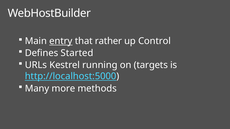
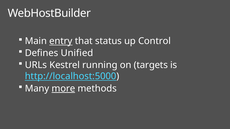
rather: rather -> status
Started: Started -> Unified
more underline: none -> present
